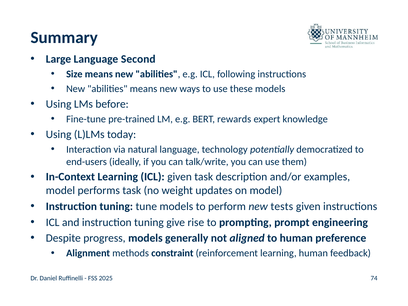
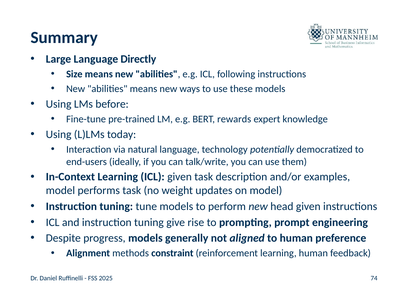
Second: Second -> Directly
tests: tests -> head
